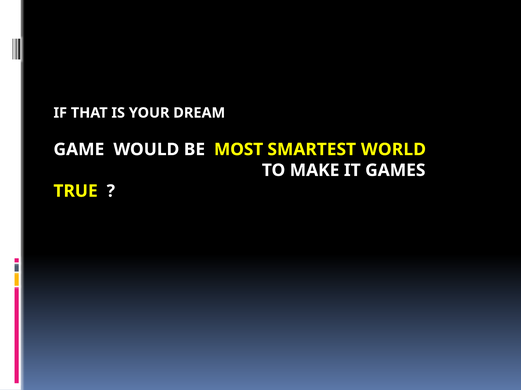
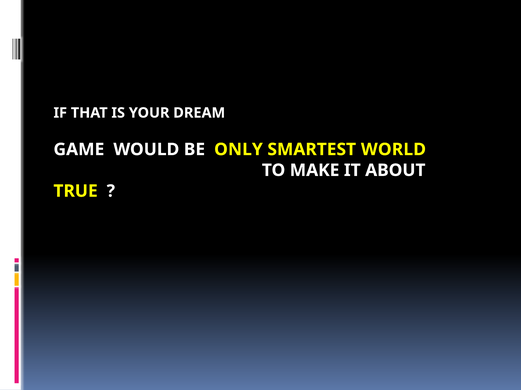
MOST: MOST -> ONLY
GAMES: GAMES -> ABOUT
